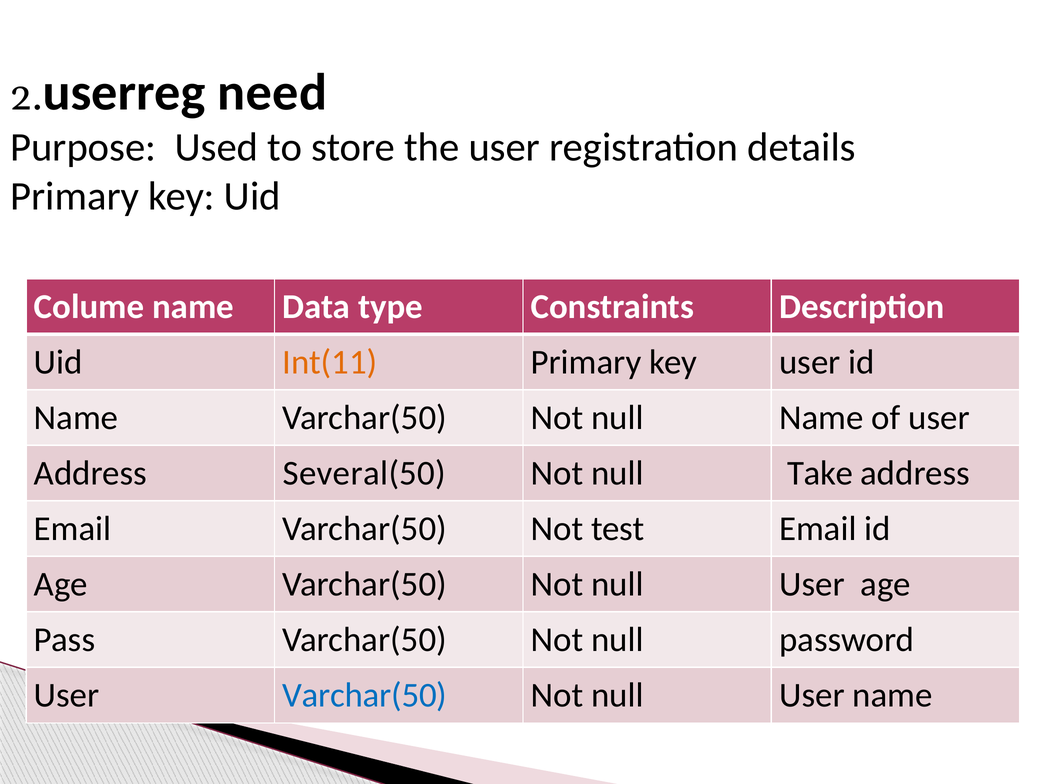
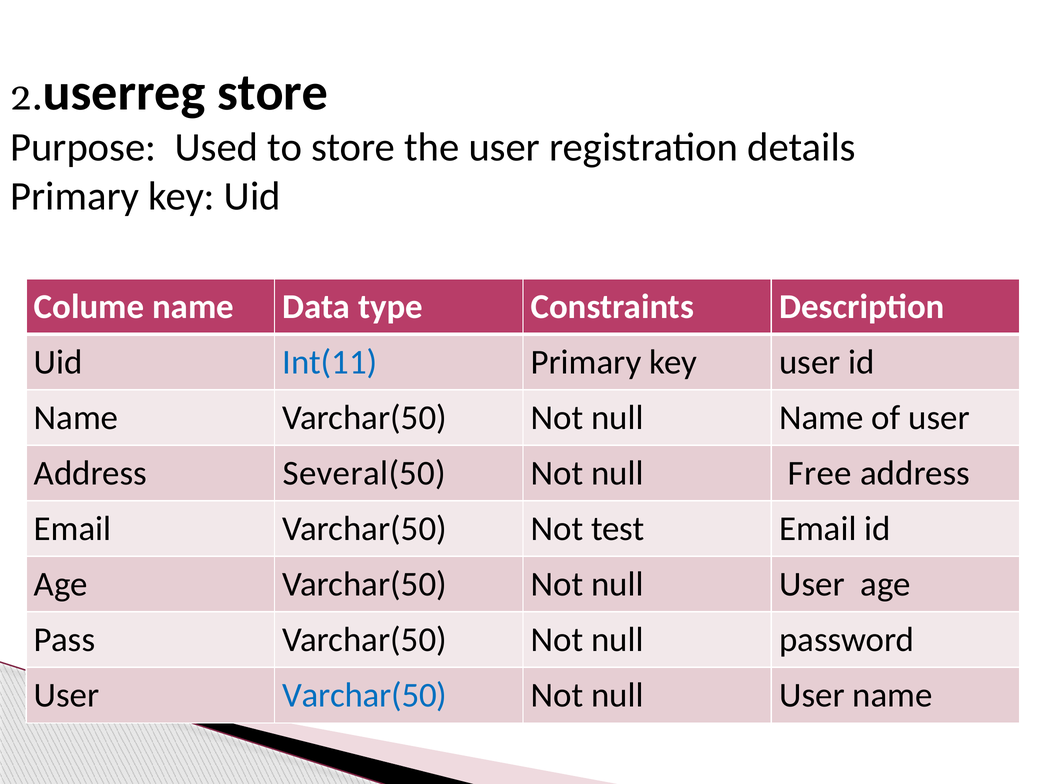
need at (272, 92): need -> store
Int(11 colour: orange -> blue
Take: Take -> Free
